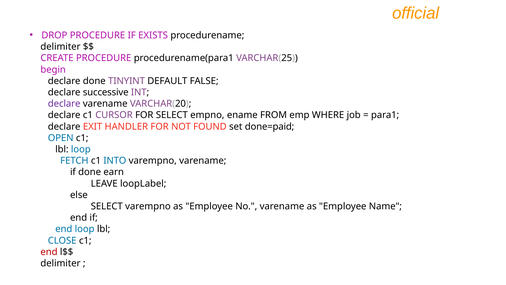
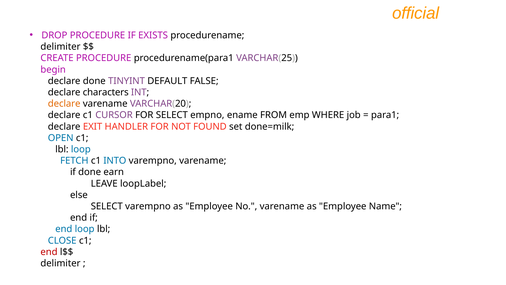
successive: successive -> characters
declare at (64, 104) colour: purple -> orange
done=paid: done=paid -> done=milk
